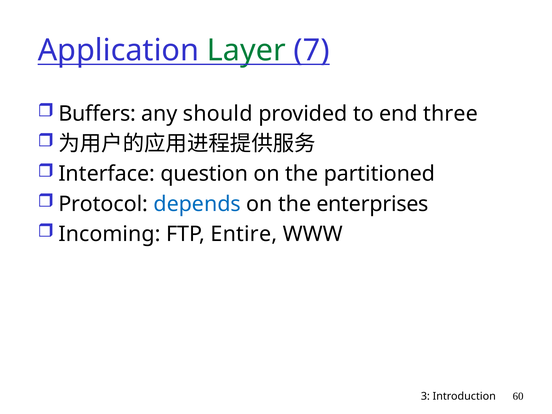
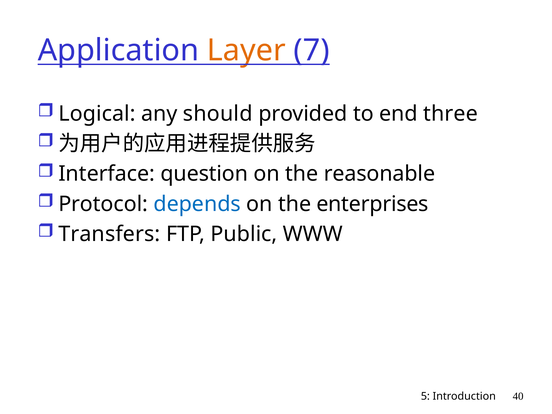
Layer colour: green -> orange
Buffers: Buffers -> Logical
partitioned: partitioned -> reasonable
Incoming: Incoming -> Transfers
Entire: Entire -> Public
3: 3 -> 5
60: 60 -> 40
